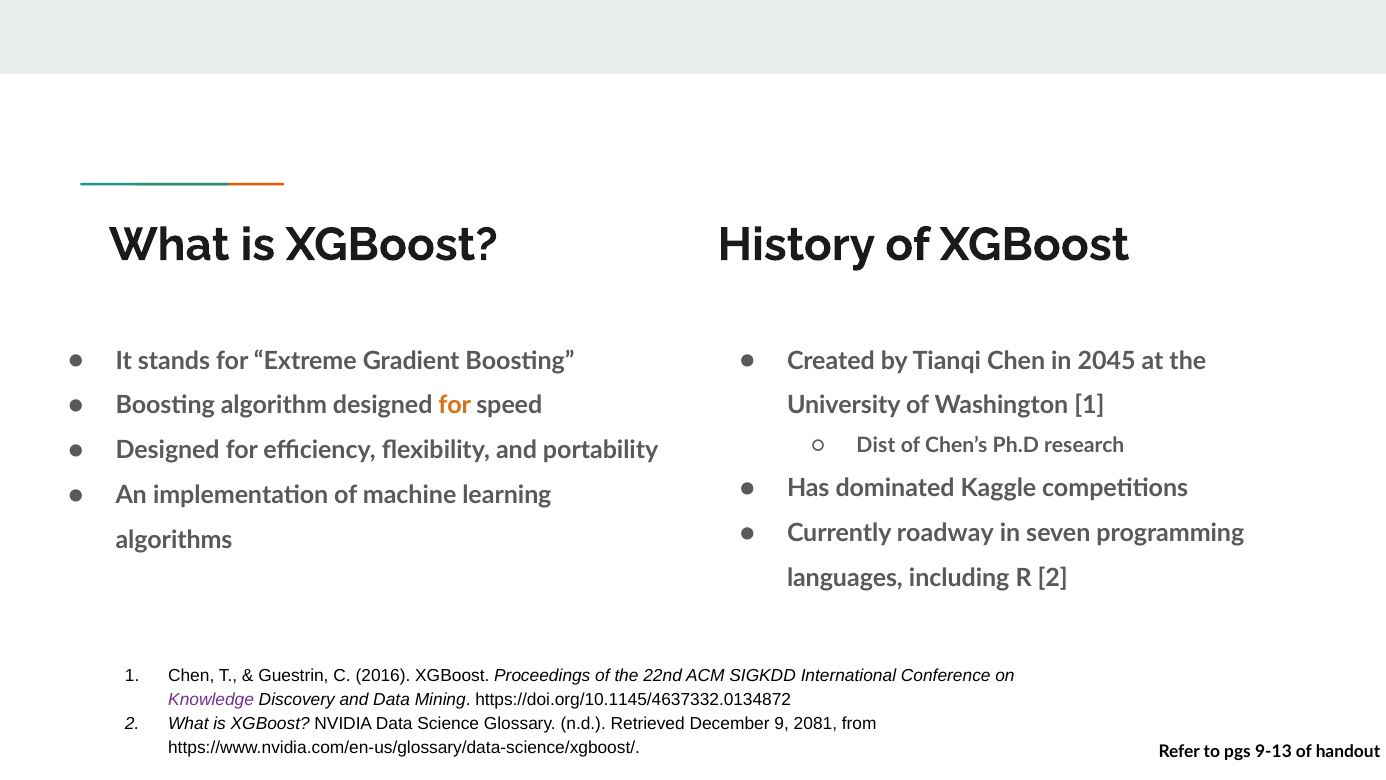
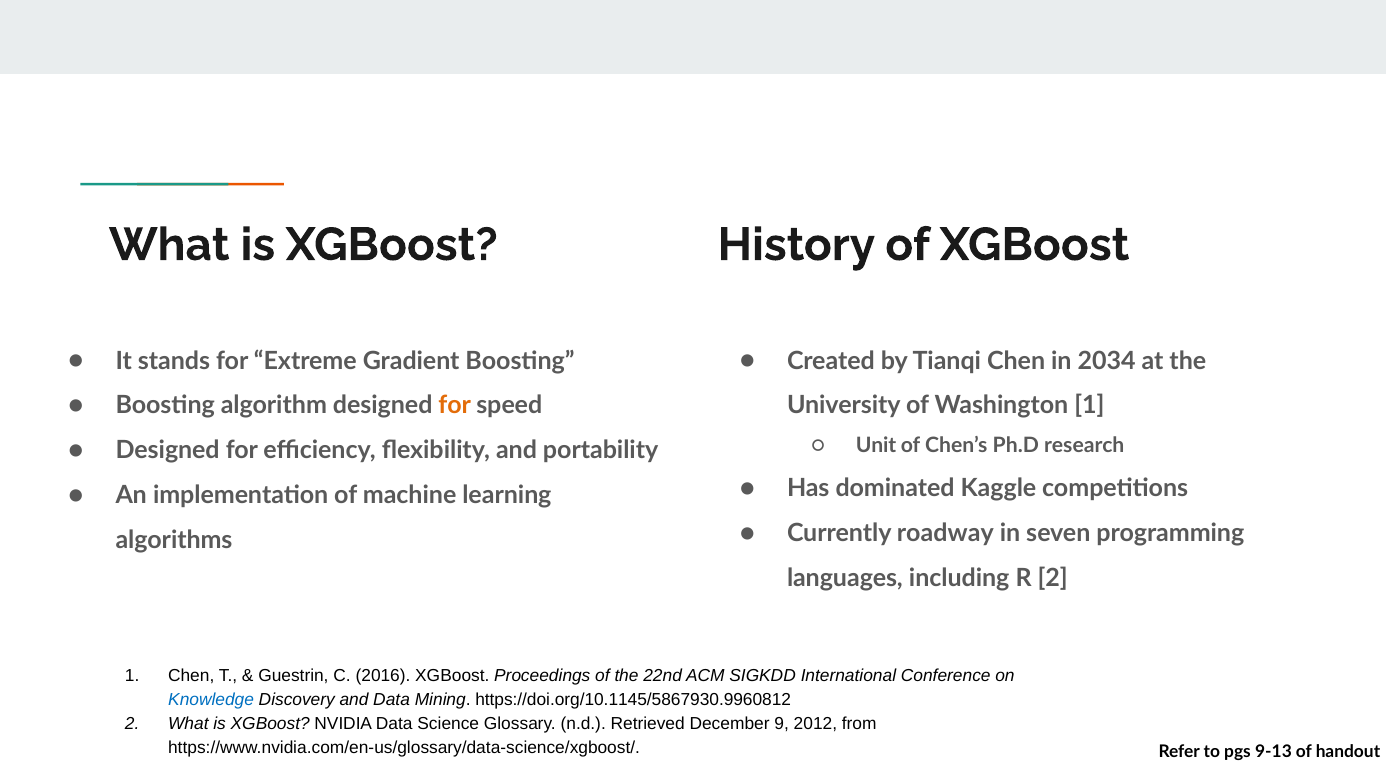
2045: 2045 -> 2034
Dist: Dist -> Unit
Knowledge colour: purple -> blue
https://doi.org/10.1145/4637332.0134872: https://doi.org/10.1145/4637332.0134872 -> https://doi.org/10.1145/5867930.9960812
2081: 2081 -> 2012
